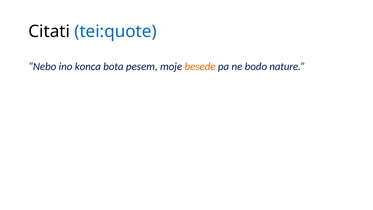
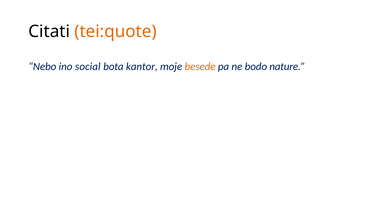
tei:quote colour: blue -> orange
konca: konca -> social
pesem: pesem -> kantor
